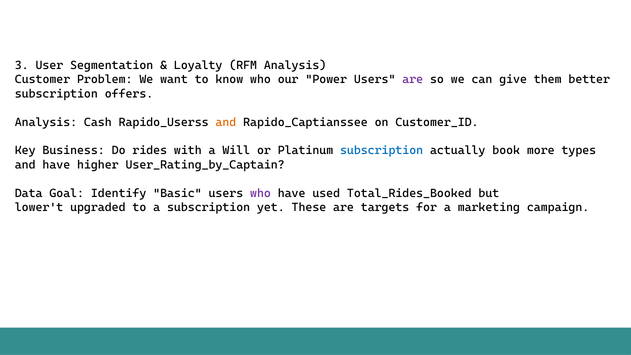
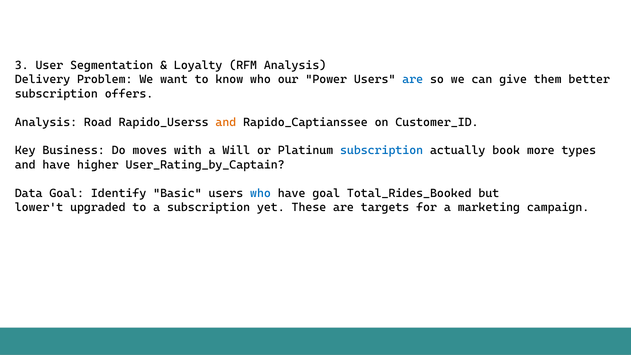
Customer: Customer -> Delivery
are at (413, 80) colour: purple -> blue
Cash: Cash -> Road
rides: rides -> moves
who at (261, 193) colour: purple -> blue
have used: used -> goal
